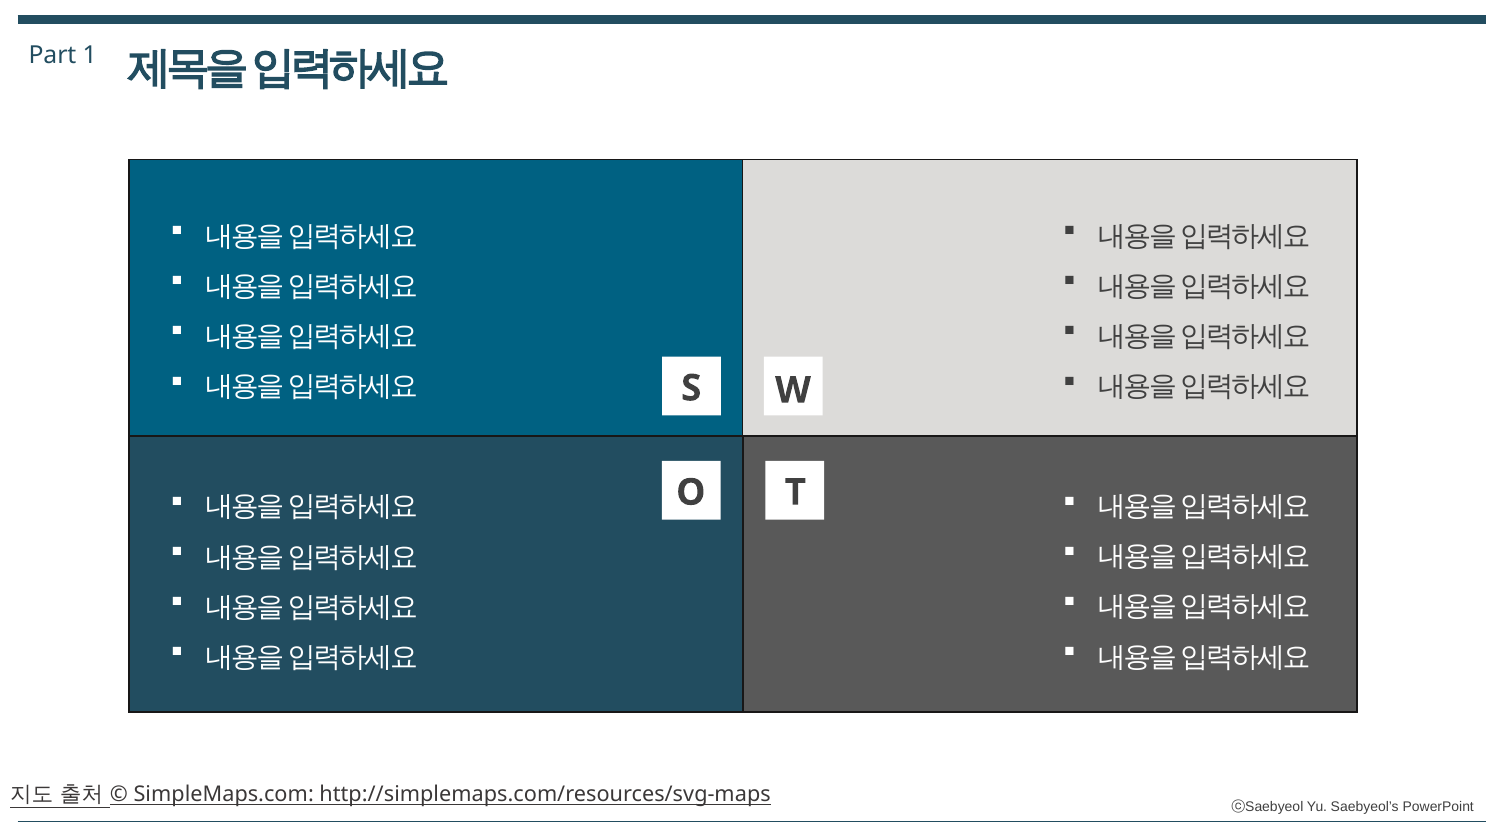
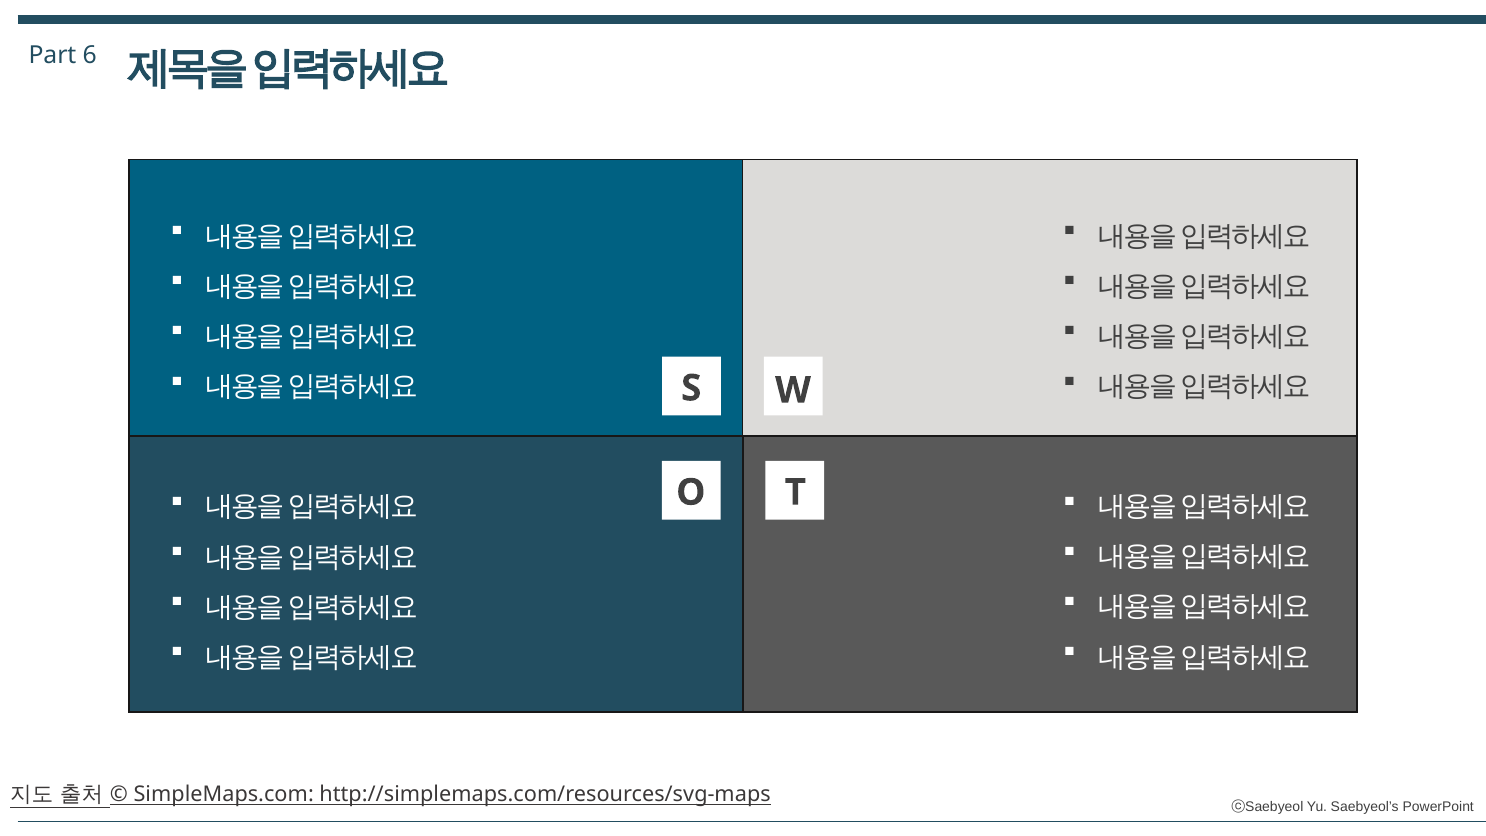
1: 1 -> 6
